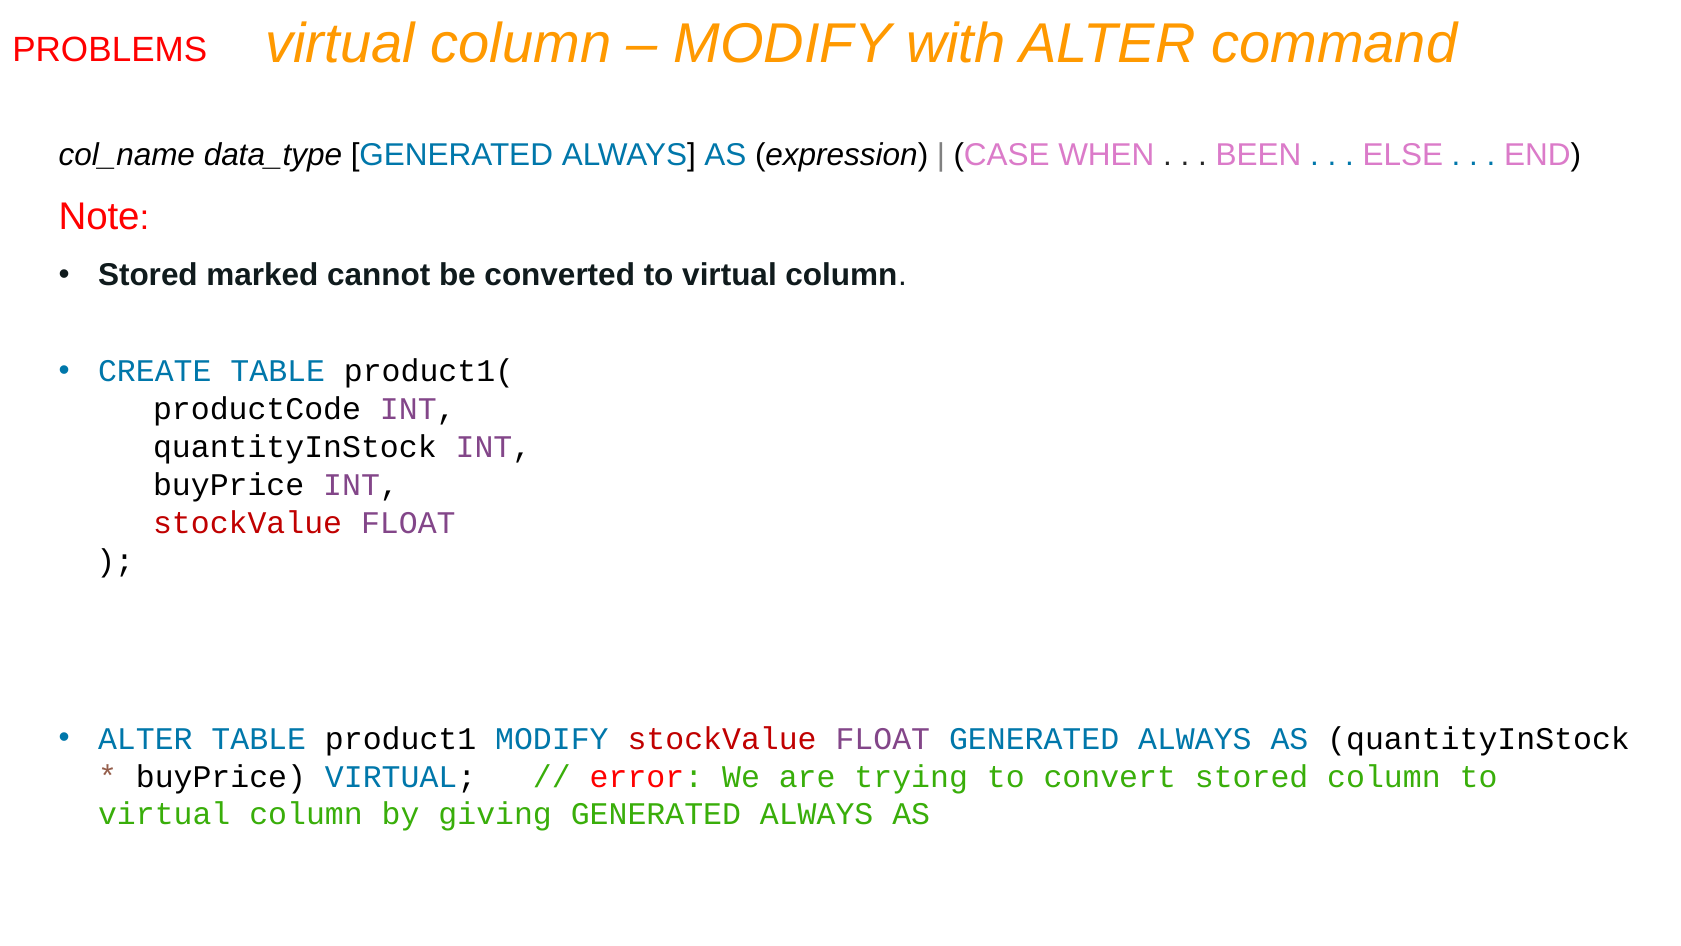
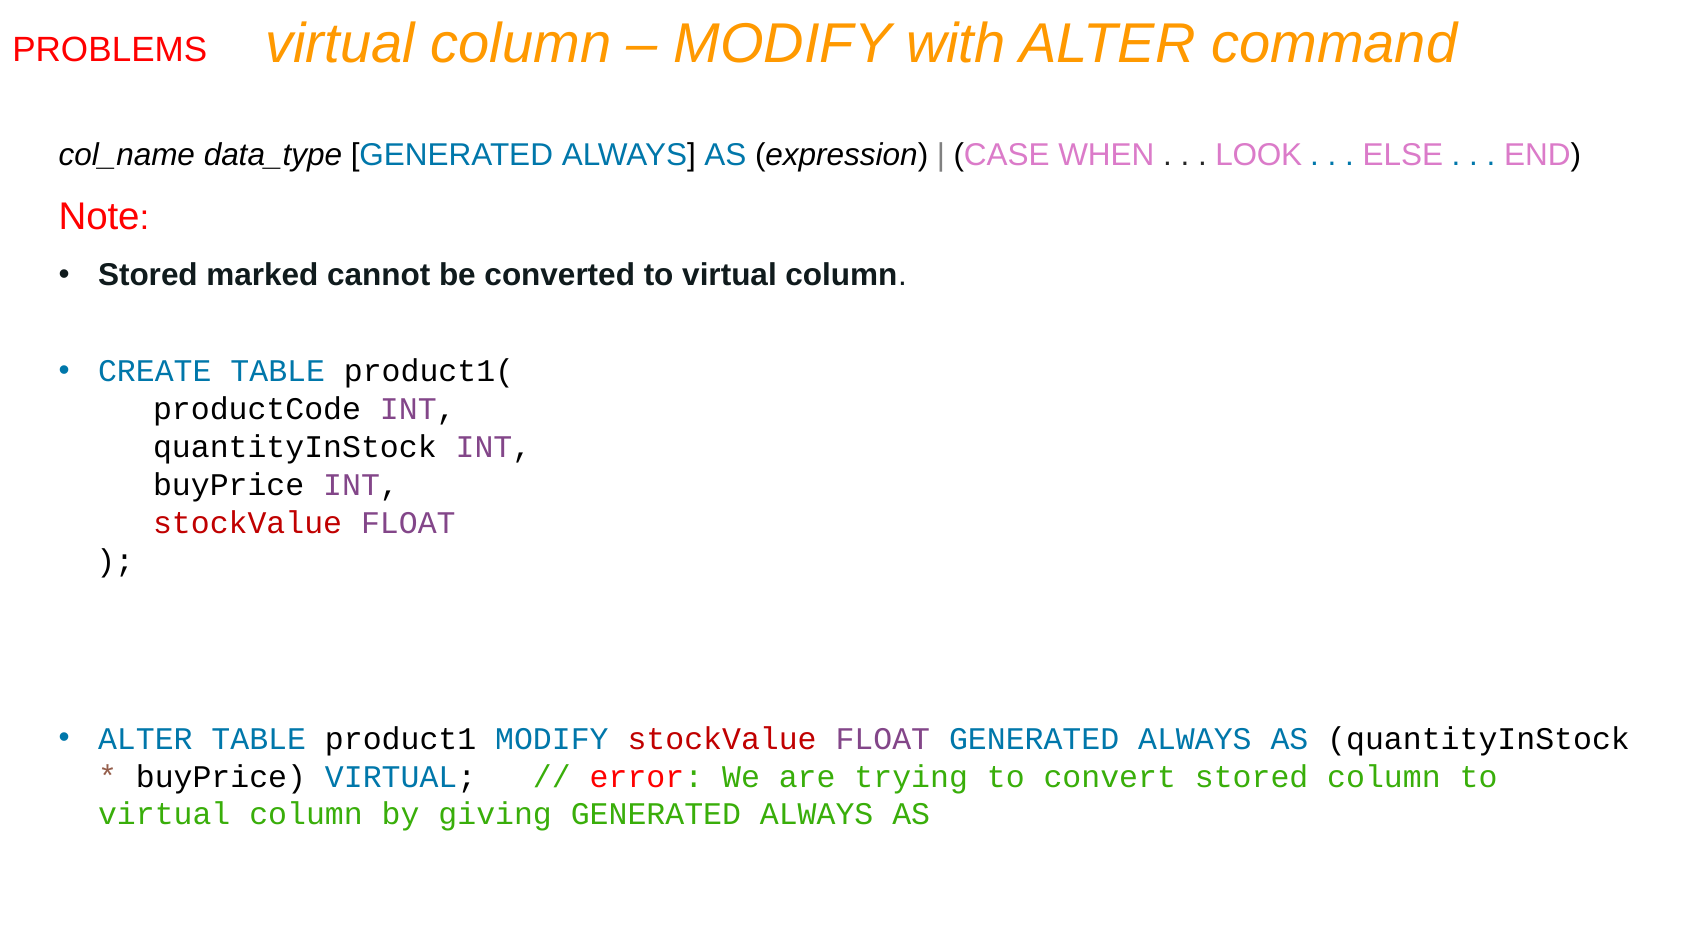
BEEN: BEEN -> LOOK
